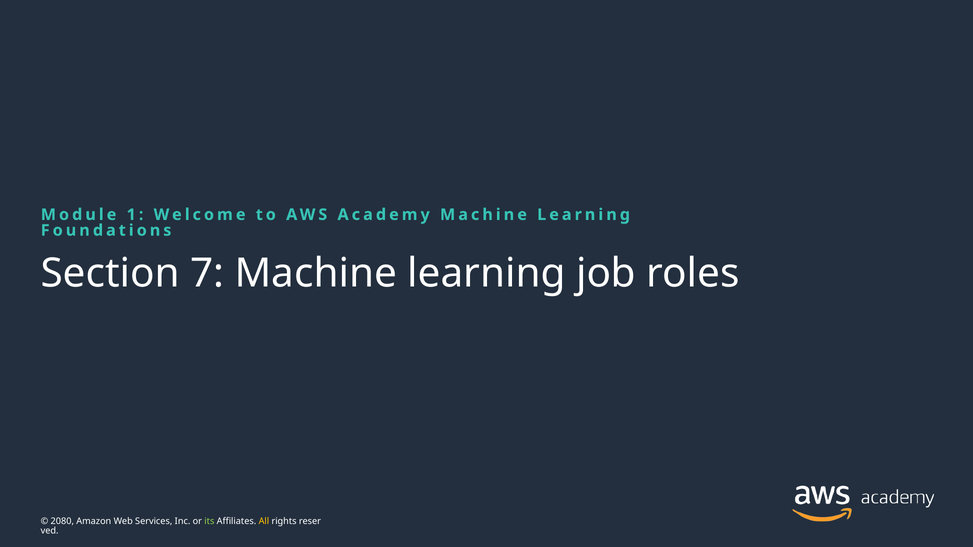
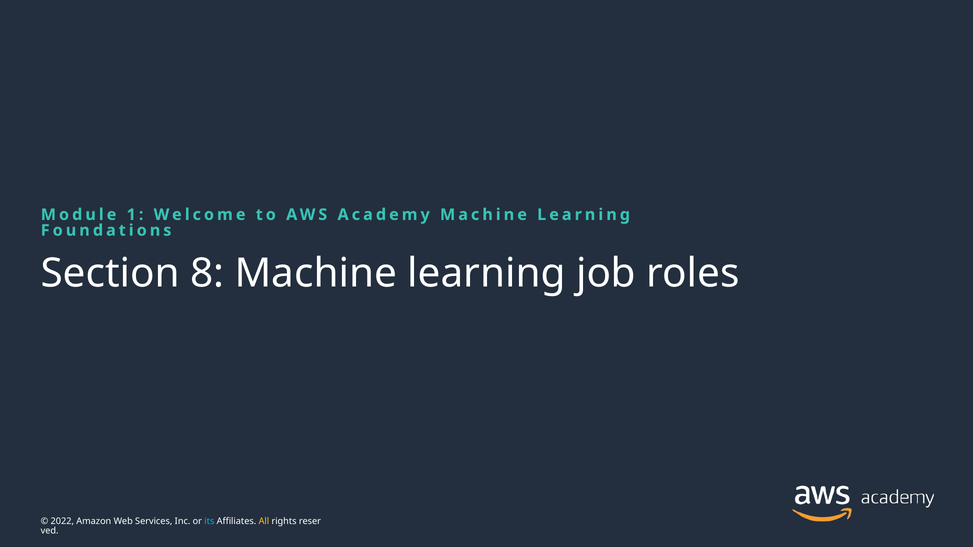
7: 7 -> 8
2080: 2080 -> 2022
its colour: light green -> light blue
